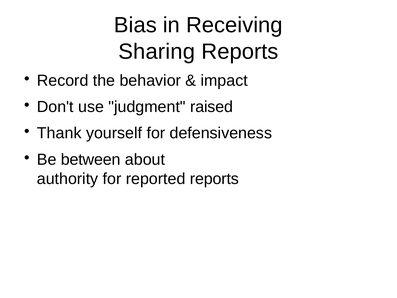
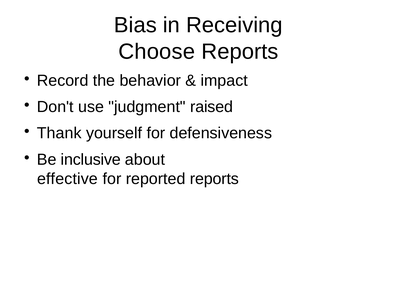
Sharing: Sharing -> Choose
between: between -> inclusive
authority: authority -> effective
